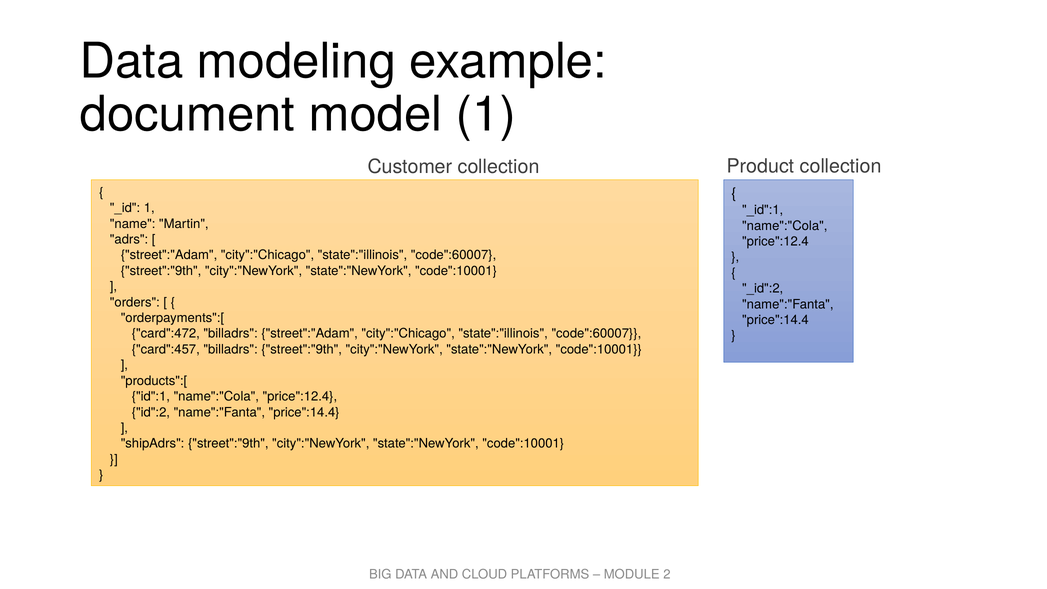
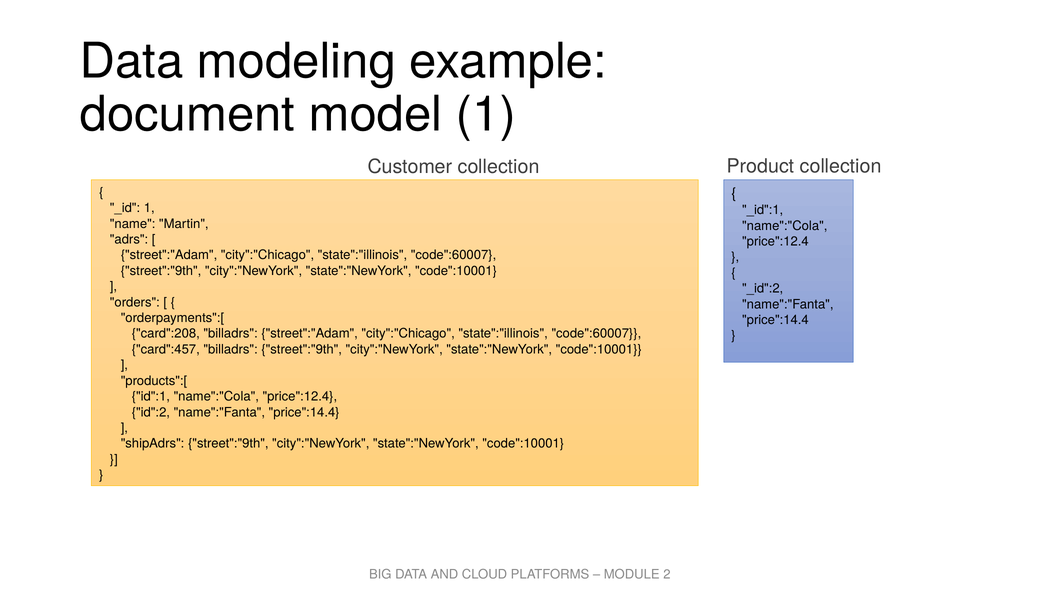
card":472: card":472 -> card":208
